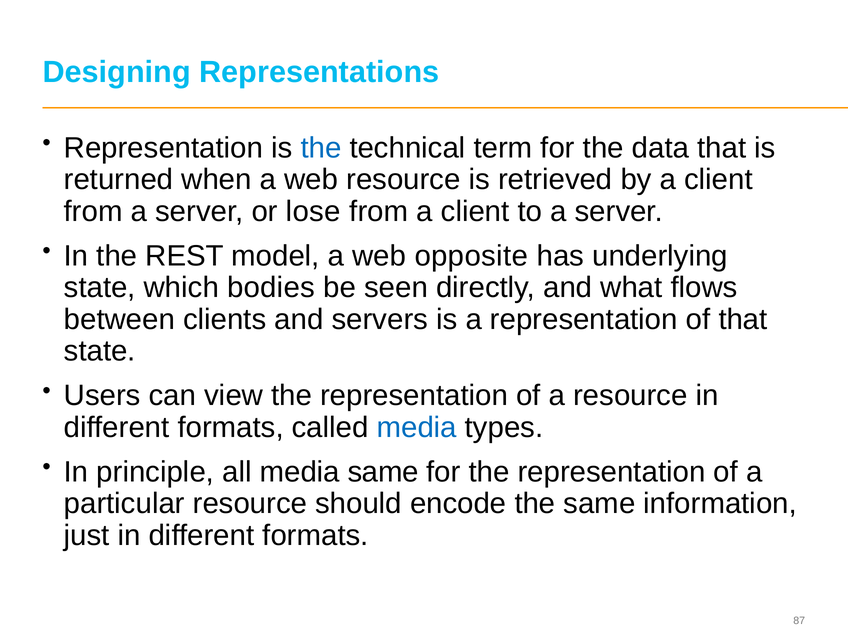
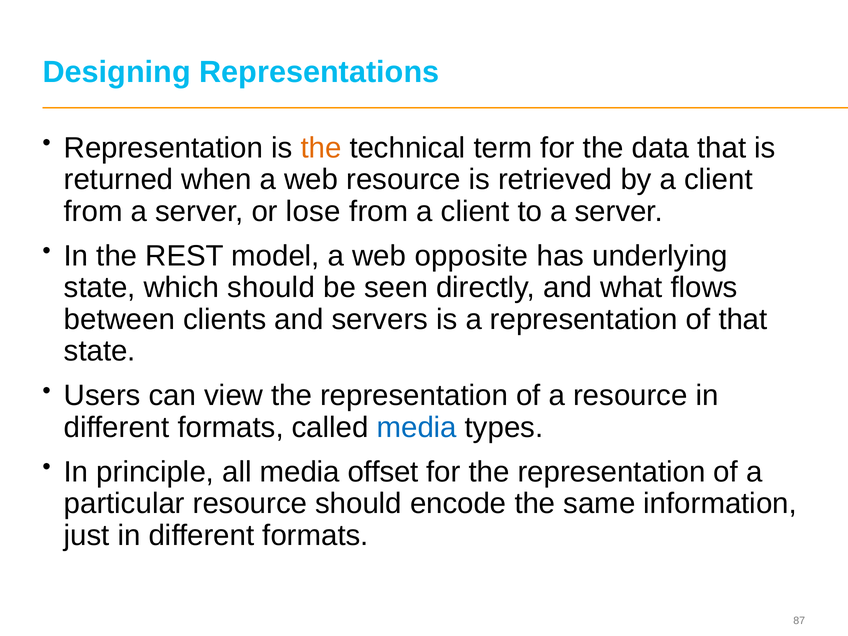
the at (321, 148) colour: blue -> orange
which bodies: bodies -> should
media same: same -> offset
